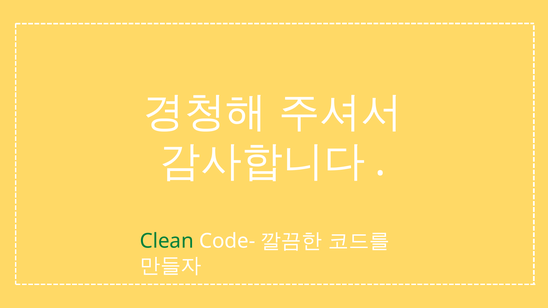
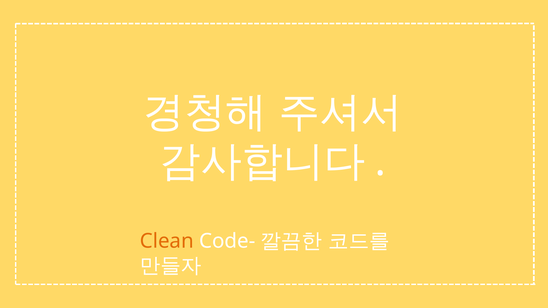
Clean colour: green -> orange
